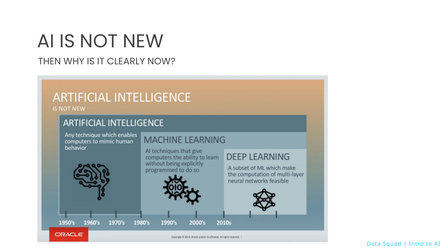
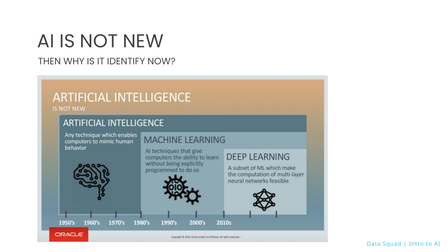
CLEARLY: CLEARLY -> IDENTIFY
